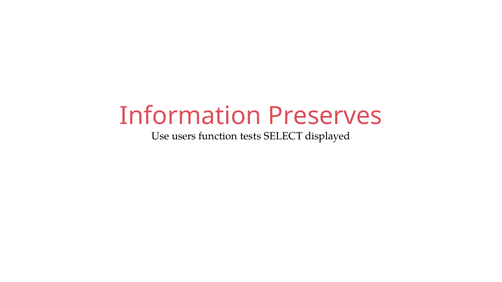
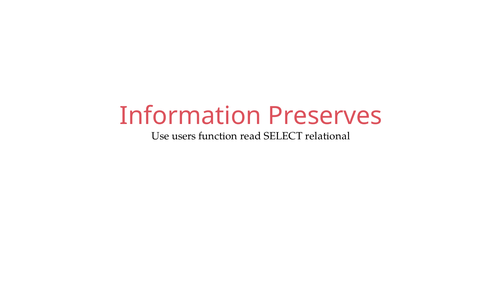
tests: tests -> read
displayed: displayed -> relational
